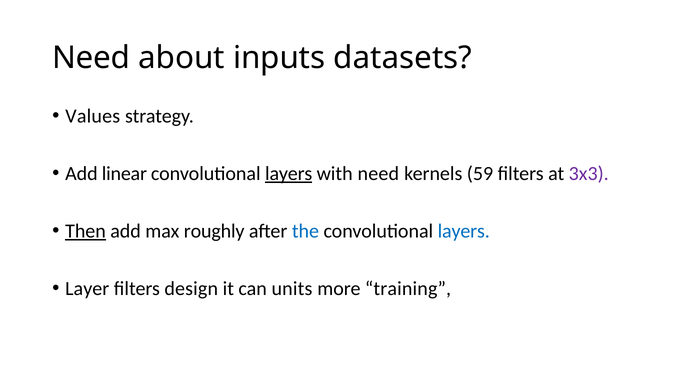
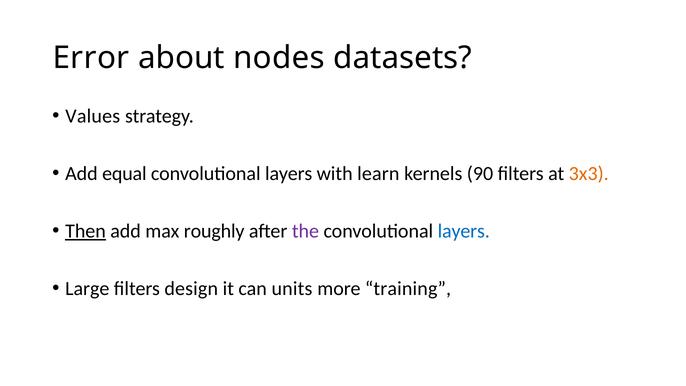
Need at (91, 58): Need -> Error
inputs: inputs -> nodes
linear: linear -> equal
layers at (289, 174) underline: present -> none
with need: need -> learn
59: 59 -> 90
3x3 colour: purple -> orange
the colour: blue -> purple
Layer: Layer -> Large
